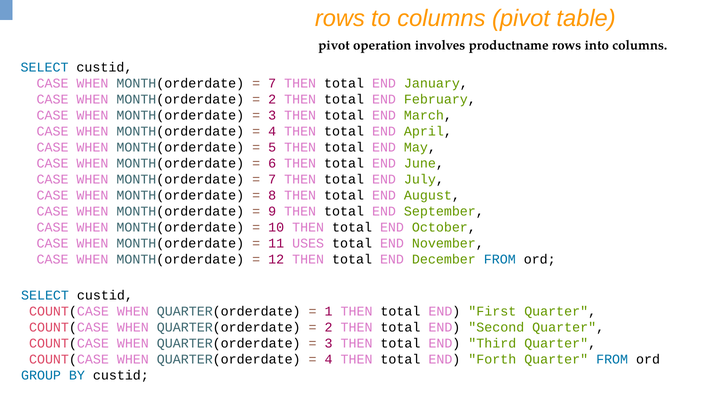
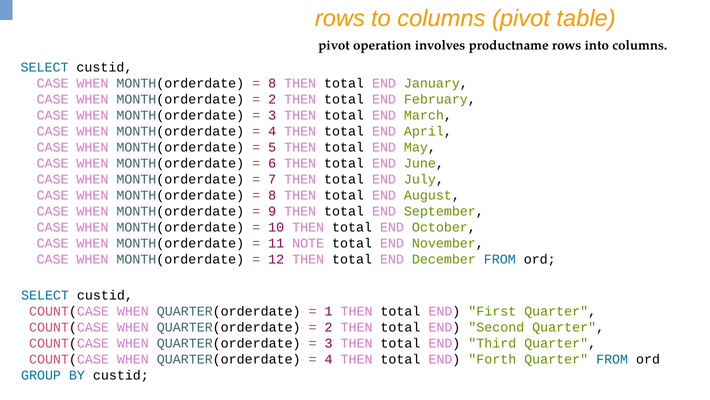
7 at (272, 83): 7 -> 8
USES: USES -> NOTE
